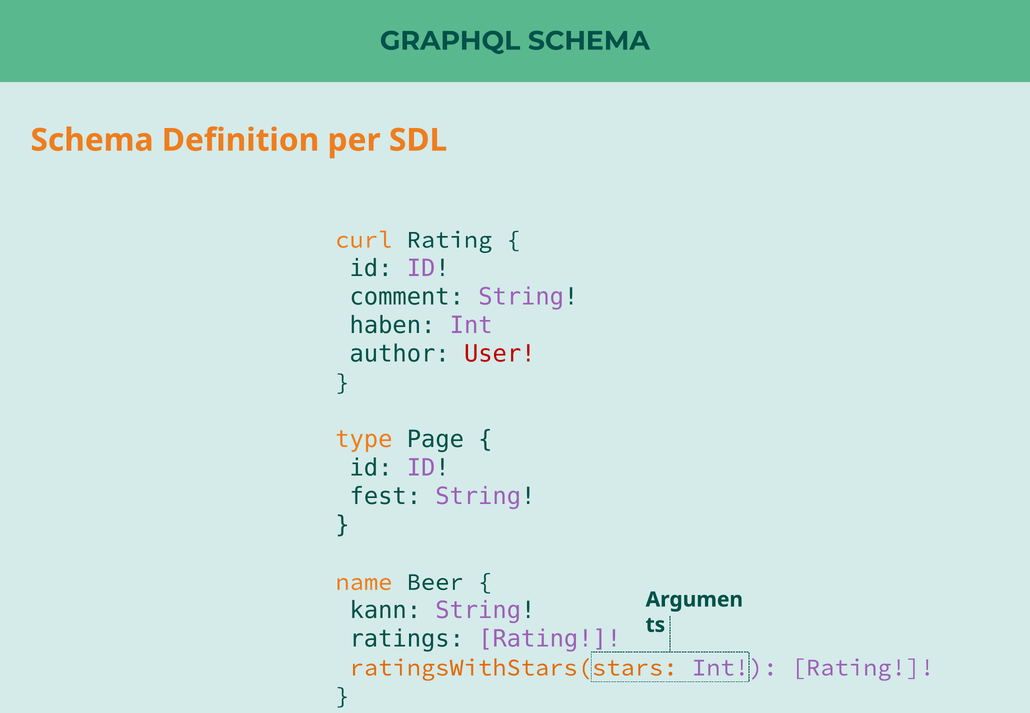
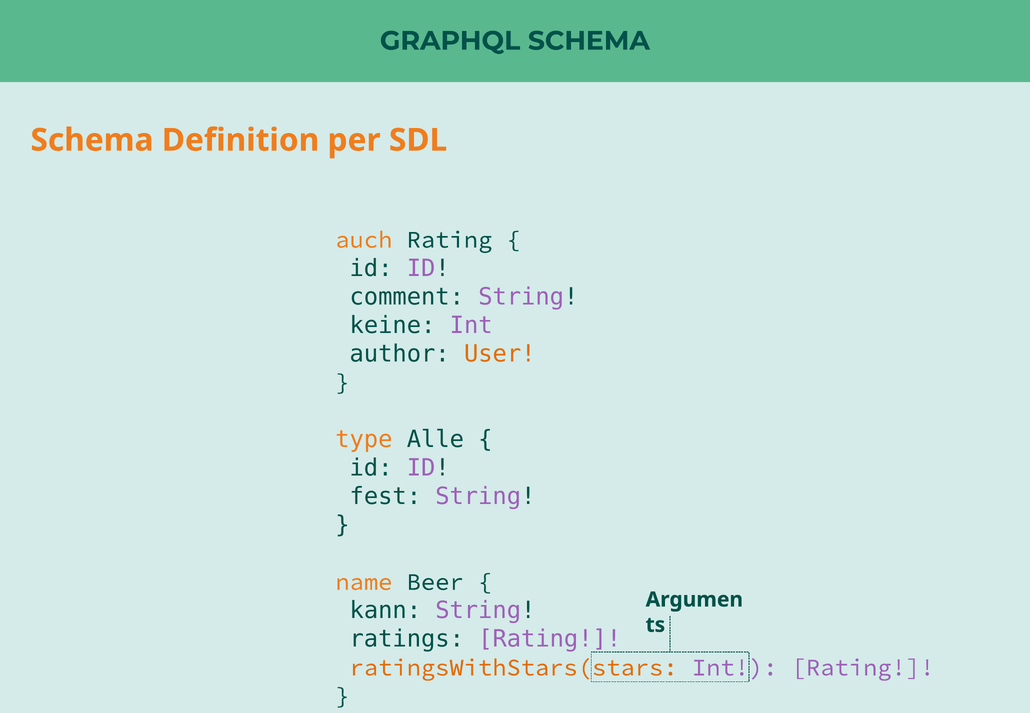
curl: curl -> auch
haben: haben -> keine
User colour: red -> orange
Page: Page -> Alle
